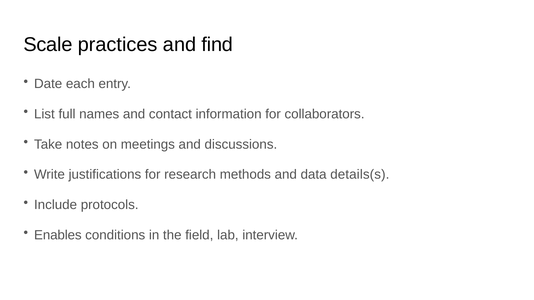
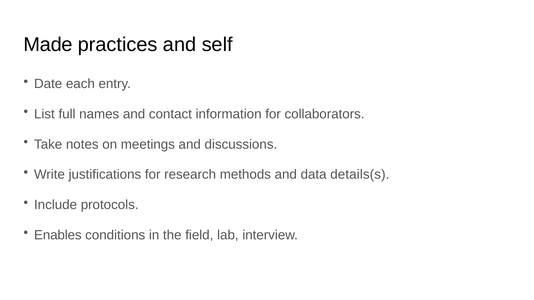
Scale: Scale -> Made
find: find -> self
